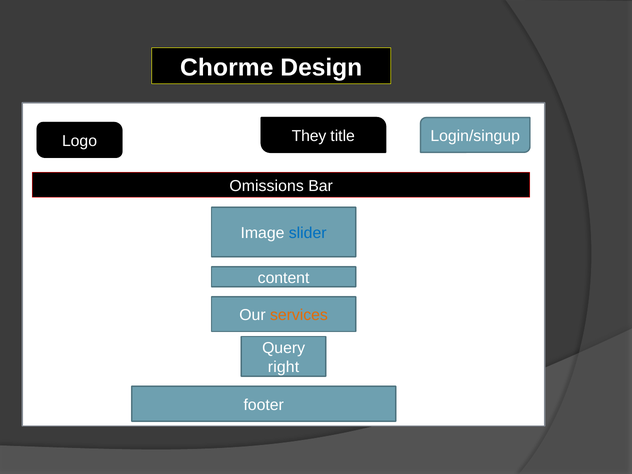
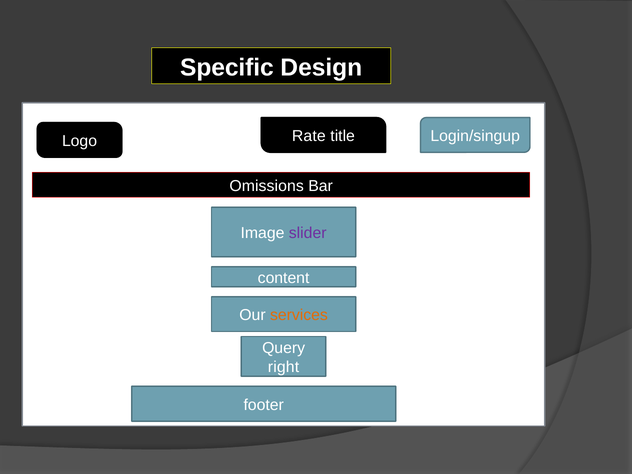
Chorme: Chorme -> Specific
They: They -> Rate
slider colour: blue -> purple
